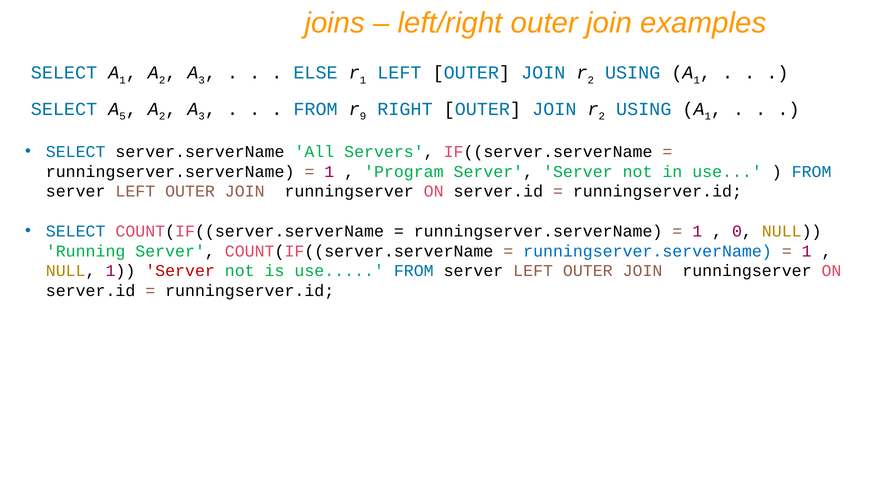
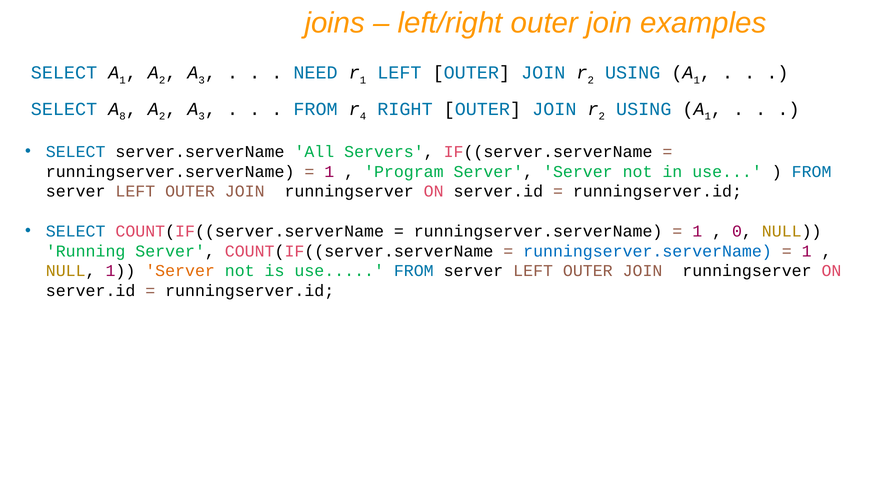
ELSE: ELSE -> NEED
5: 5 -> 8
9: 9 -> 4
Server at (180, 271) colour: red -> orange
